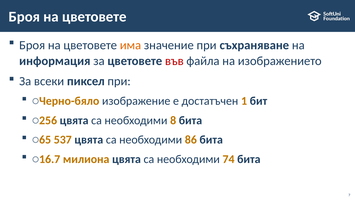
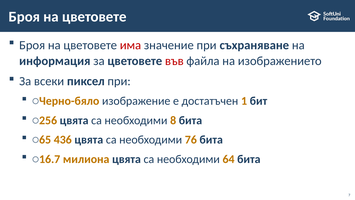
има colour: orange -> red
537: 537 -> 436
86: 86 -> 76
74: 74 -> 64
